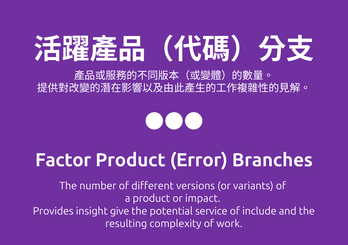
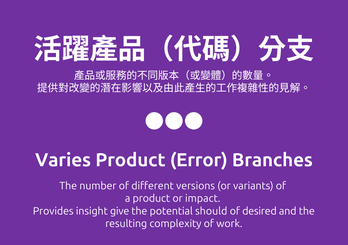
Factor: Factor -> Varies
service: service -> should
include: include -> desired
